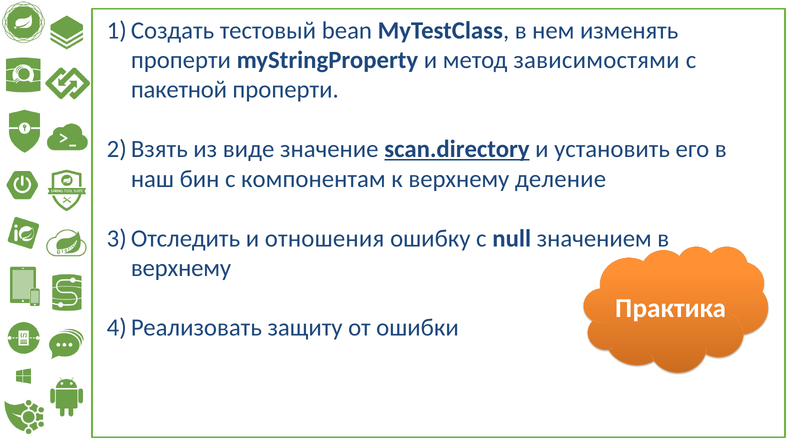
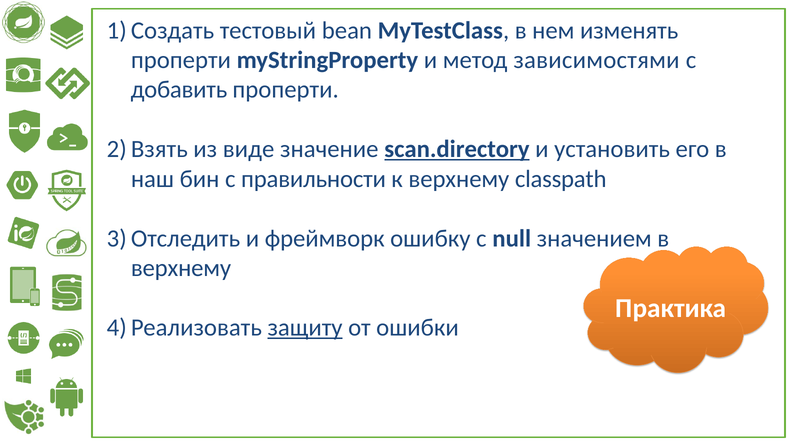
пакетной: пакетной -> добавить
компонентам: компонентам -> правильности
деление: деление -> classpath
отношения: отношения -> фреймворк
защиту underline: none -> present
